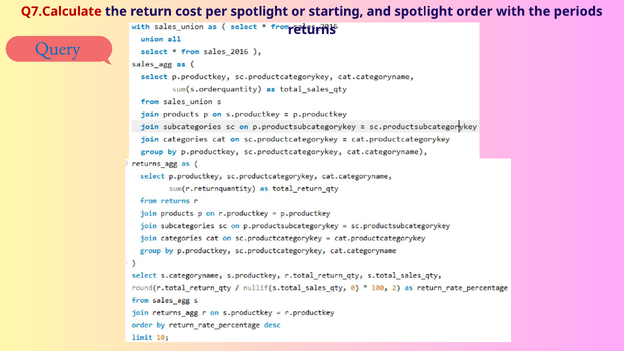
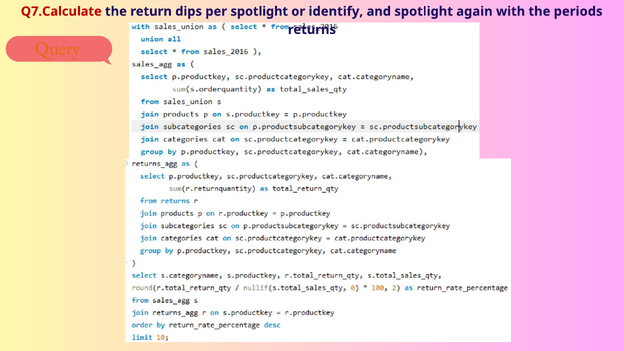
cost: cost -> dips
starting: starting -> identify
order: order -> again
Query colour: blue -> orange
